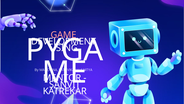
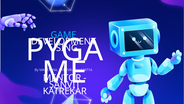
GAME colour: pink -> light blue
